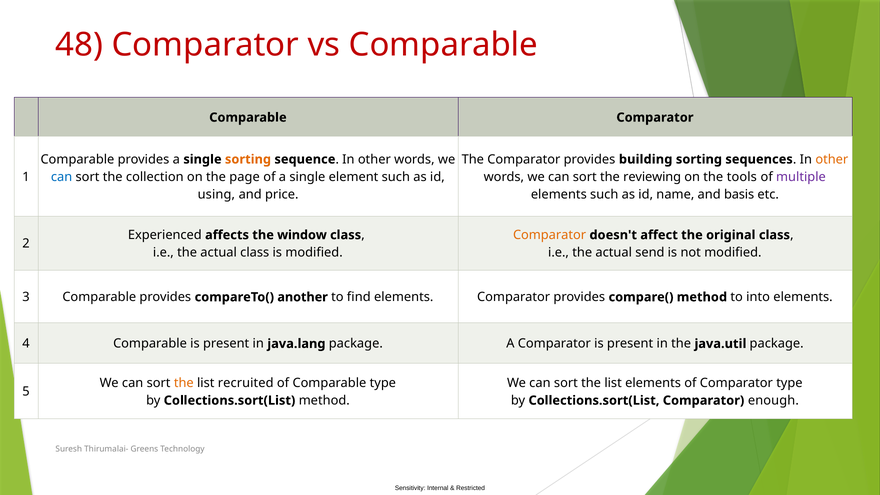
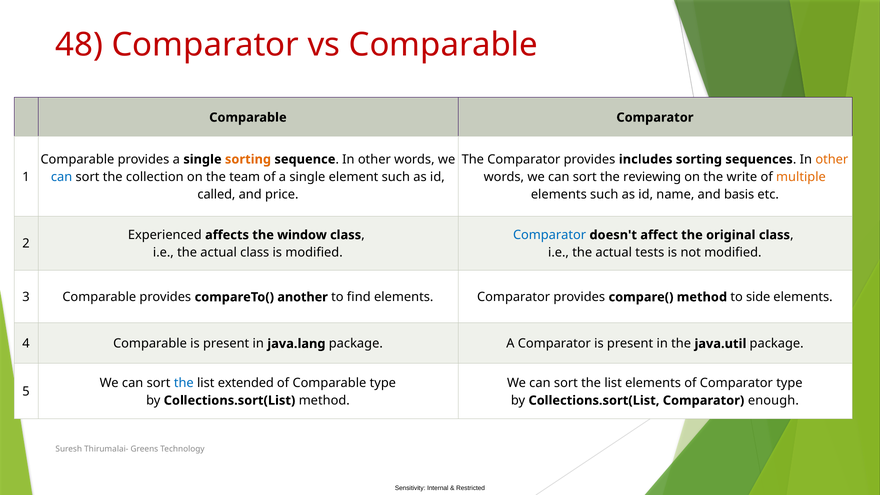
building: building -> includes
page: page -> team
tools: tools -> write
multiple colour: purple -> orange
using: using -> called
Comparator at (550, 235) colour: orange -> blue
send: send -> tests
into: into -> side
the at (184, 383) colour: orange -> blue
recruited: recruited -> extended
